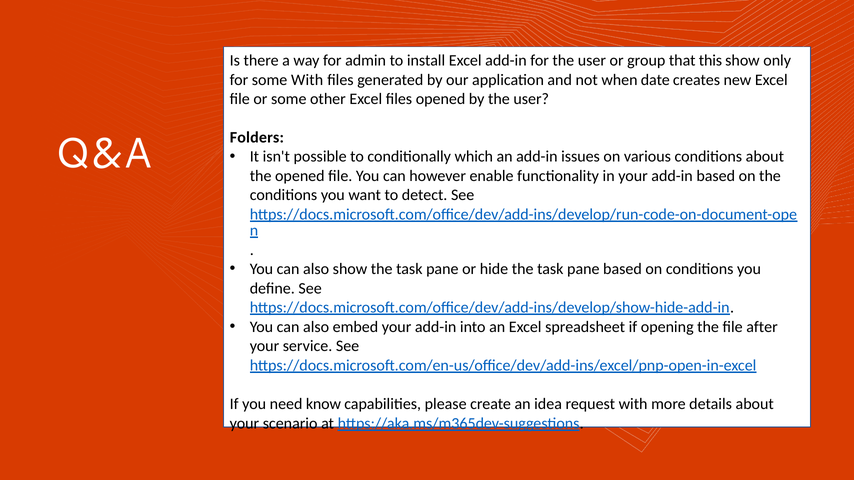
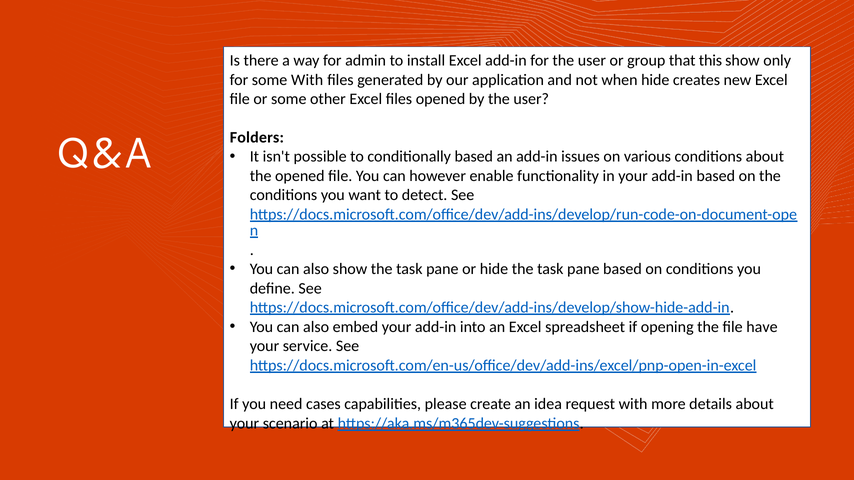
when date: date -> hide
conditionally which: which -> based
after: after -> have
know: know -> cases
